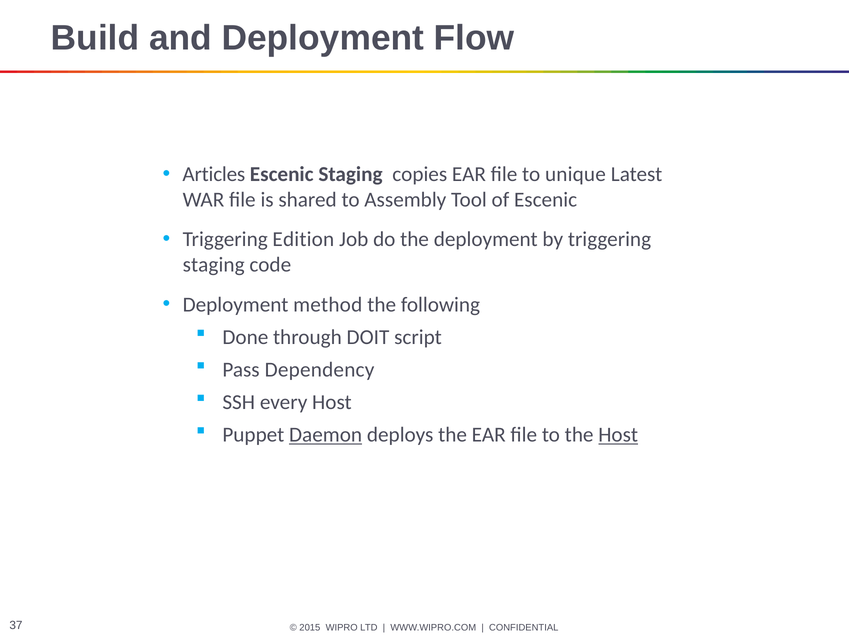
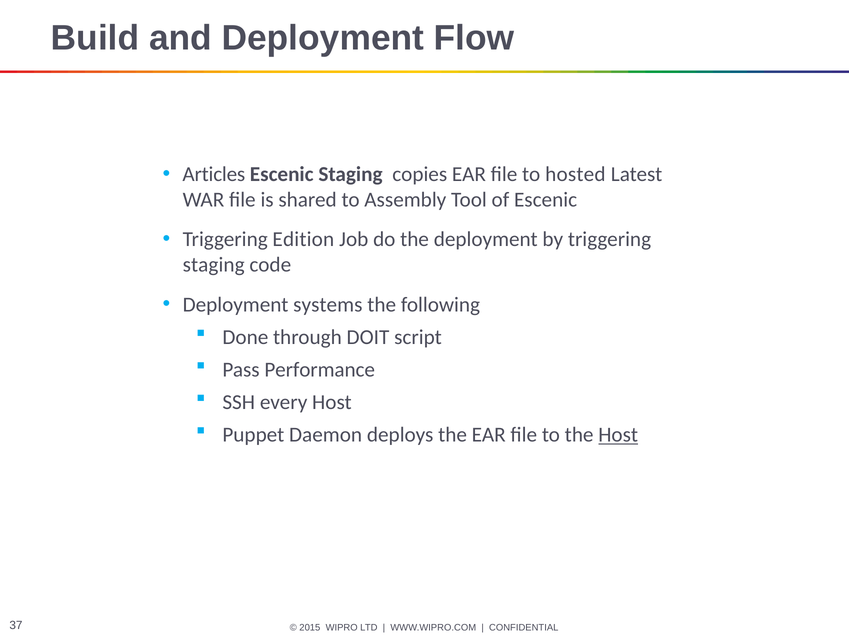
unique: unique -> hosted
method: method -> systems
Dependency: Dependency -> Performance
Daemon underline: present -> none
